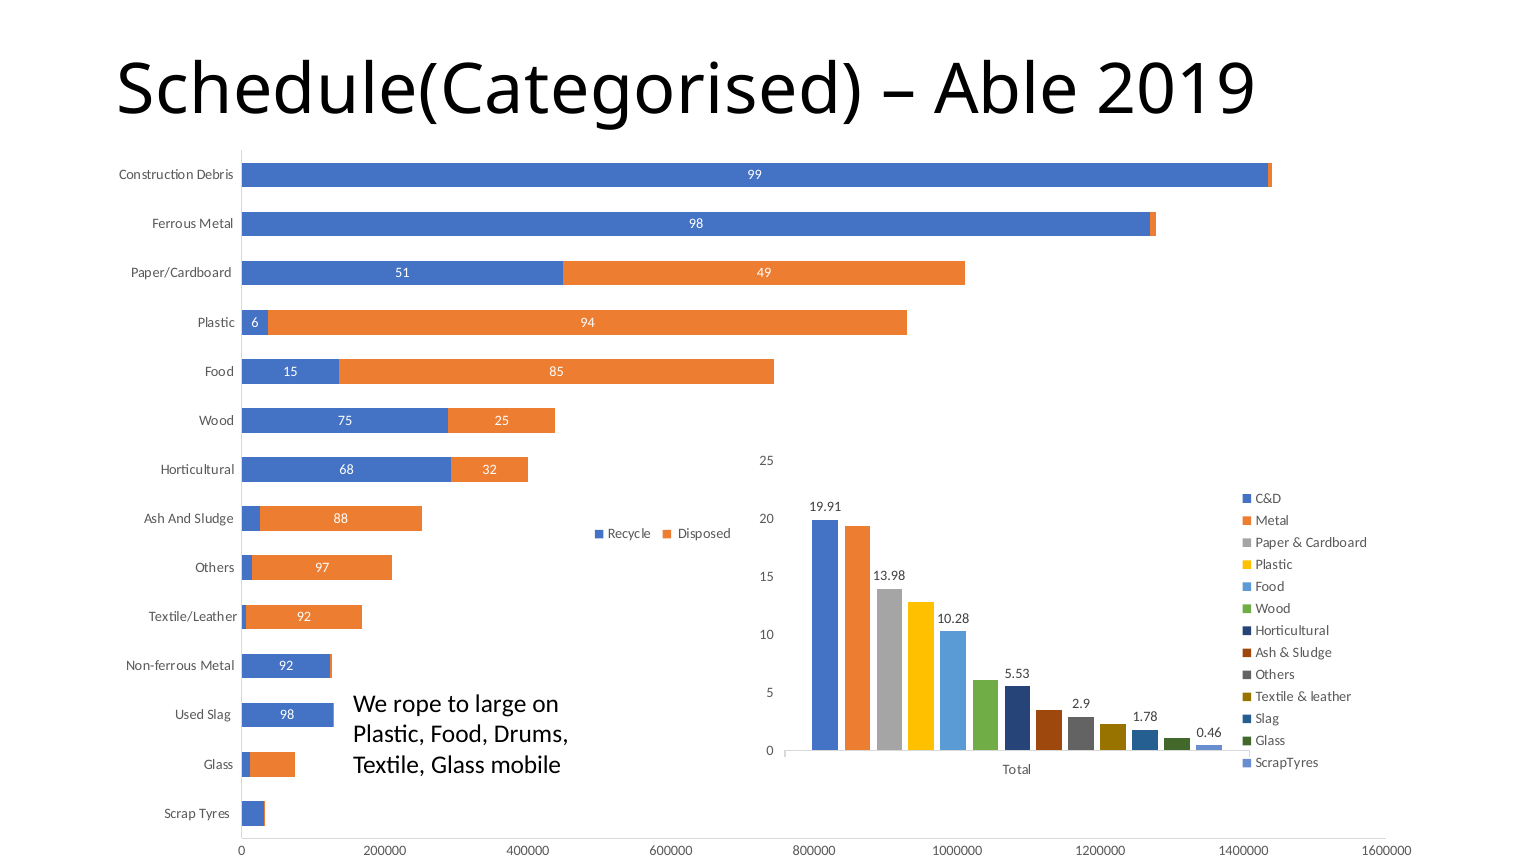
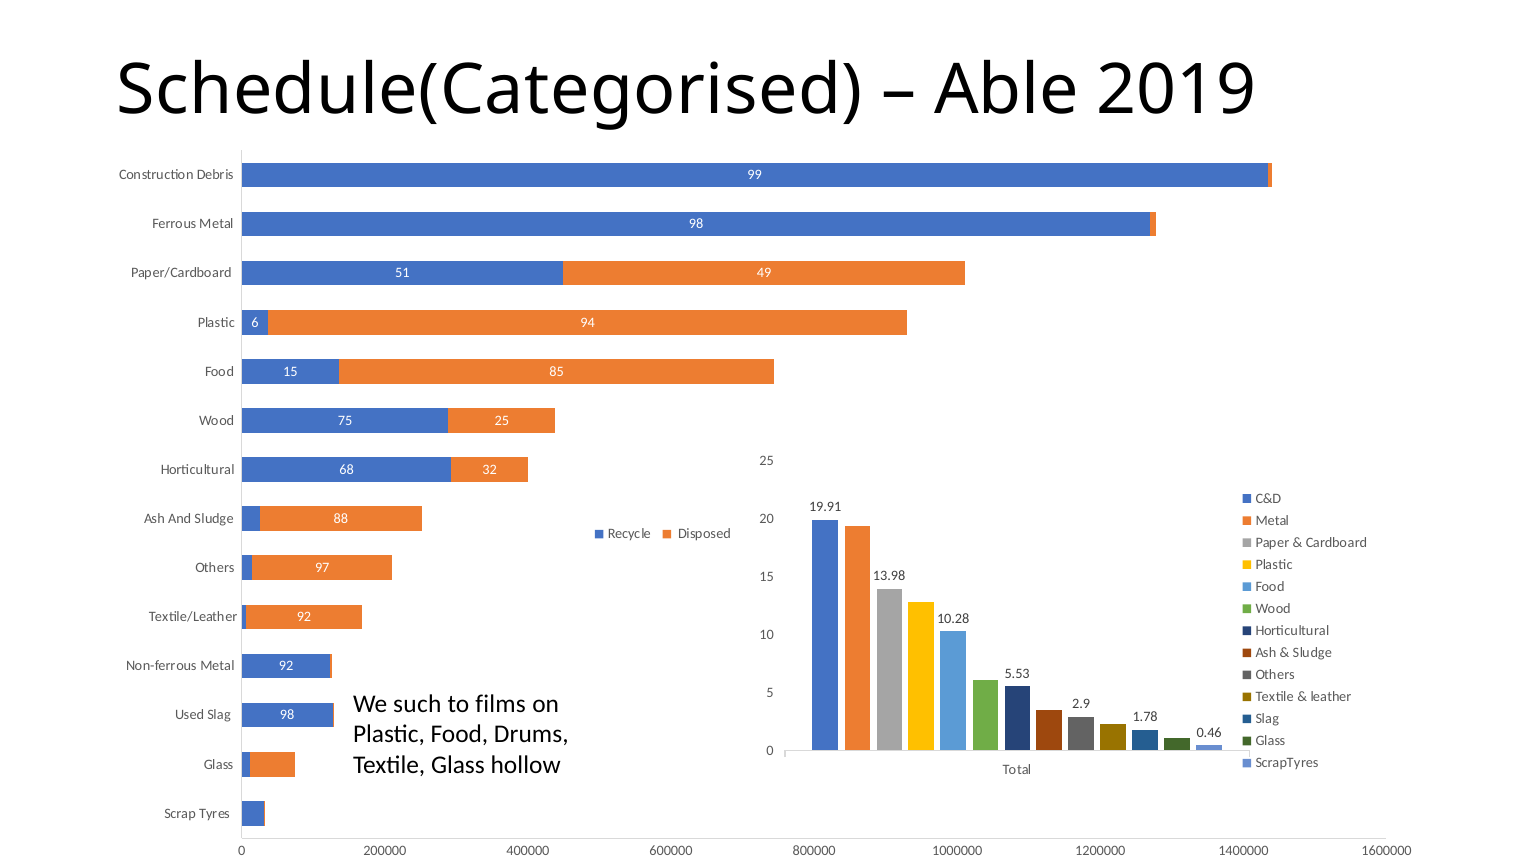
rope: rope -> such
large: large -> films
mobile: mobile -> hollow
